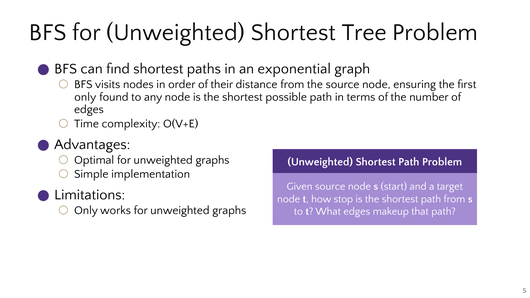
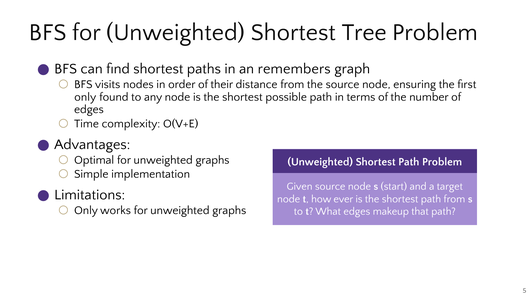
exponential: exponential -> remembers
stop: stop -> ever
